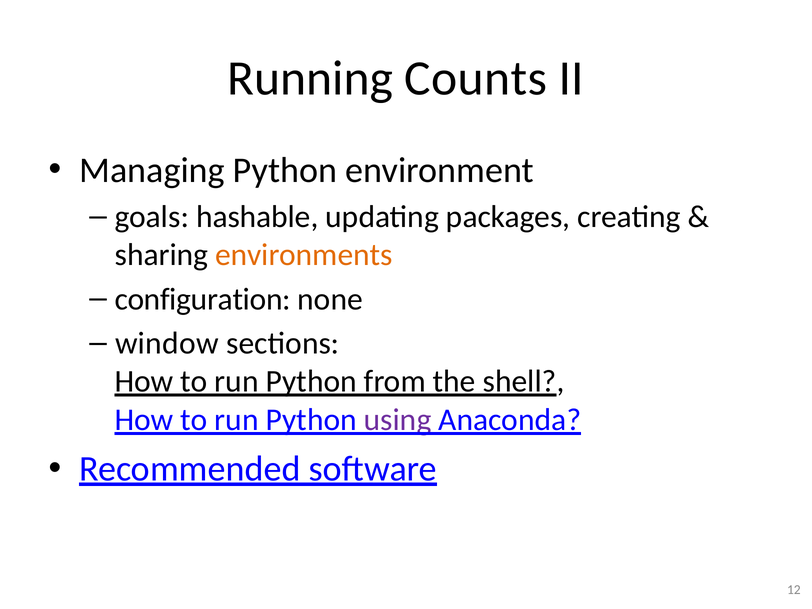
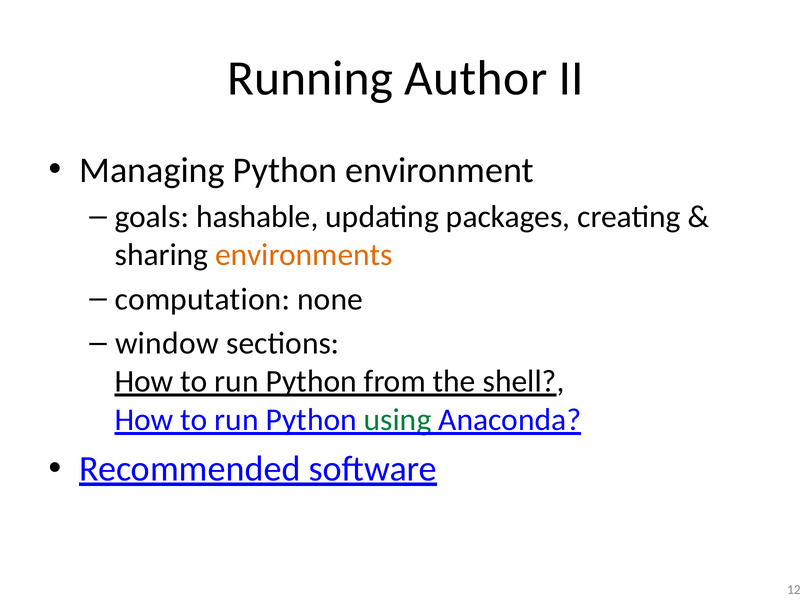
Counts: Counts -> Author
configuration: configuration -> computation
using colour: purple -> green
